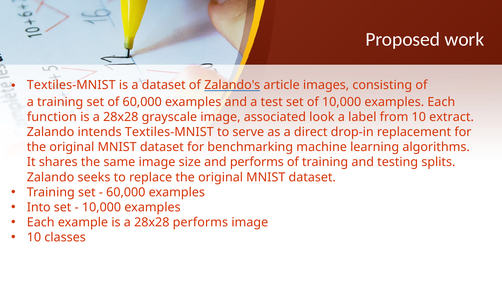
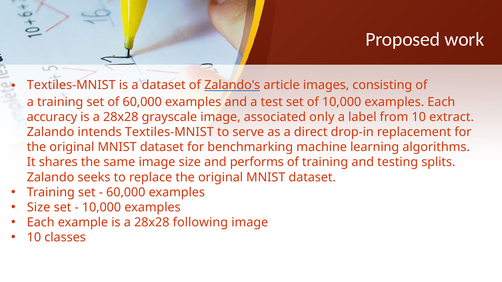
function: function -> accuracy
look: look -> only
Into at (39, 208): Into -> Size
28x28 performs: performs -> following
